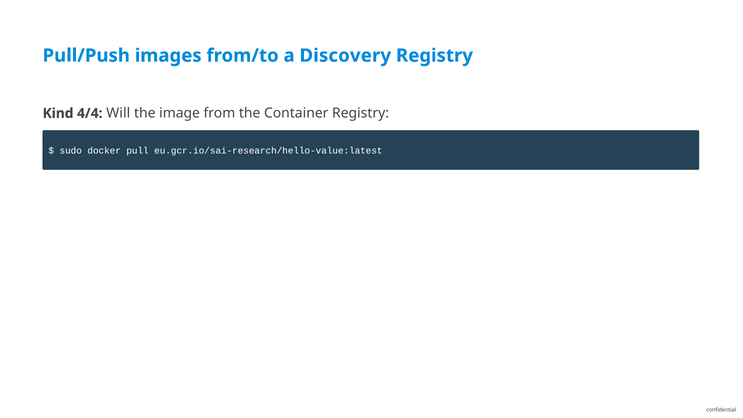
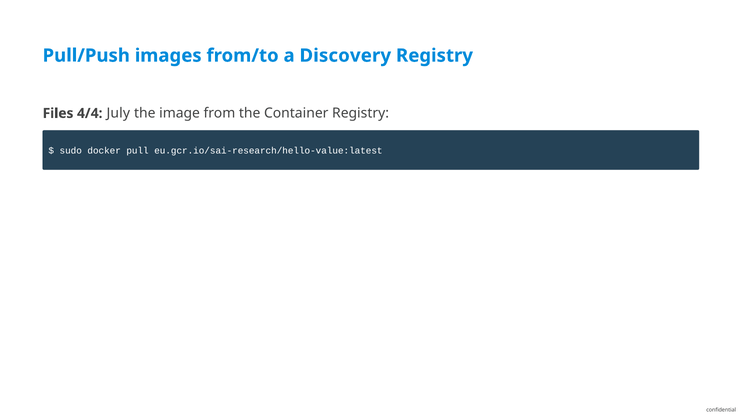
Kind: Kind -> Files
Will: Will -> July
